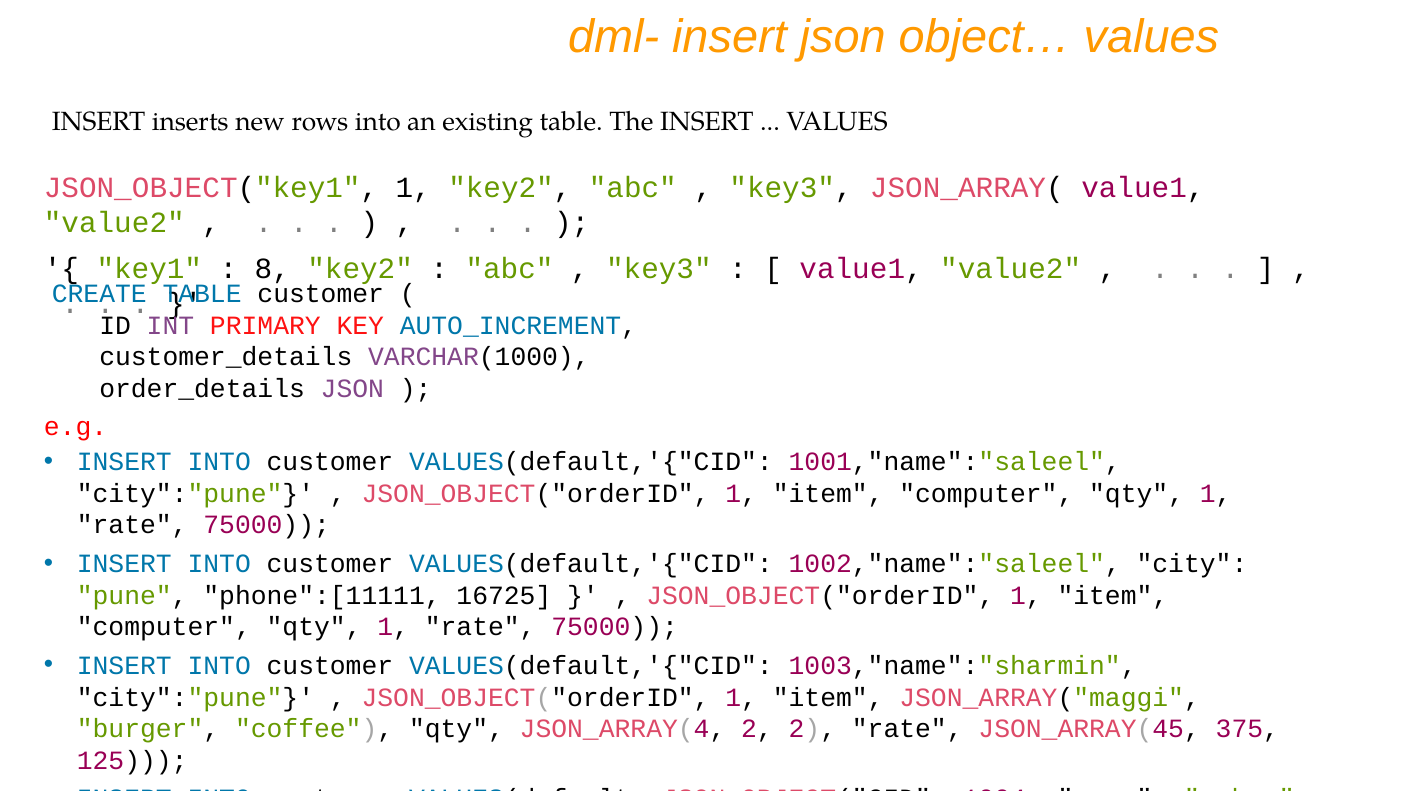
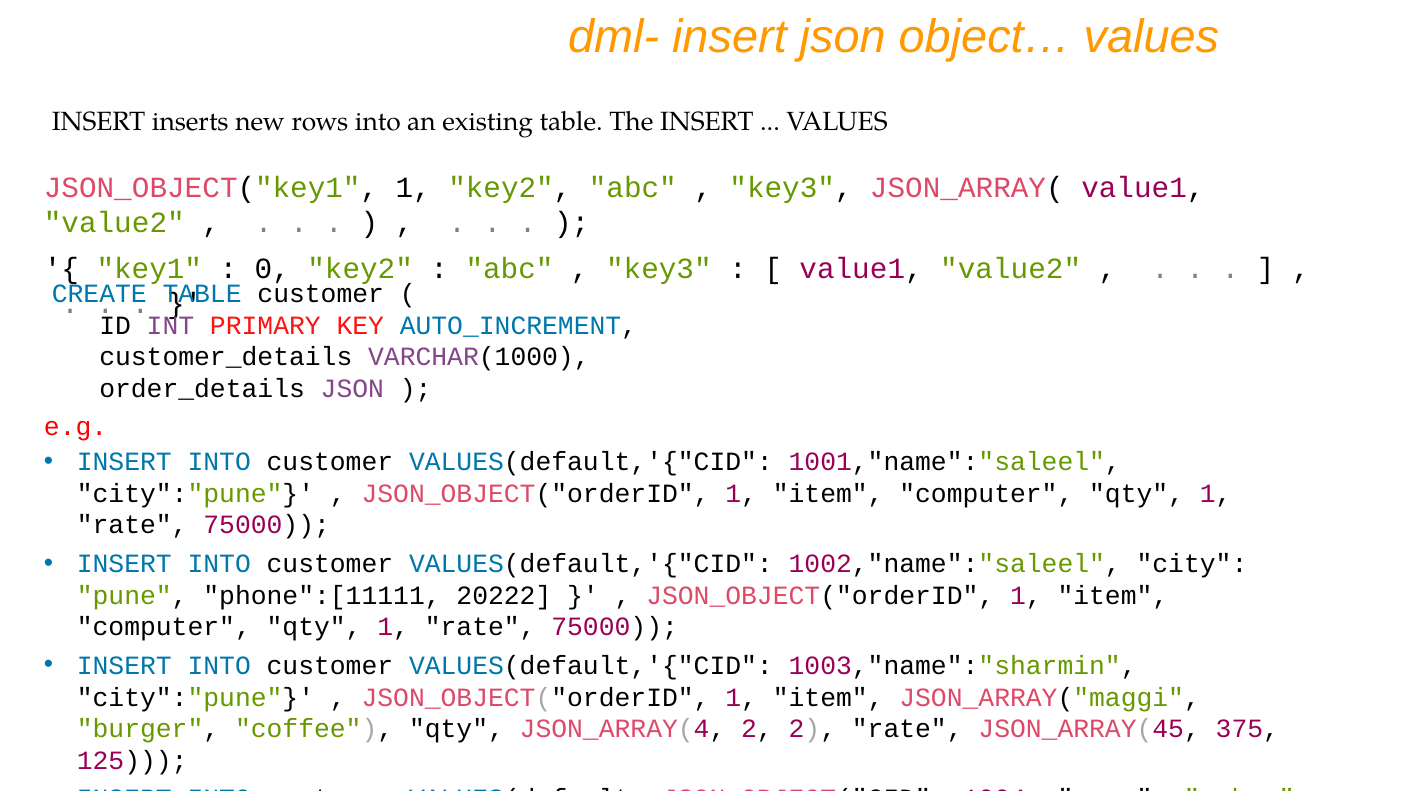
8: 8 -> 0
16725: 16725 -> 20222
